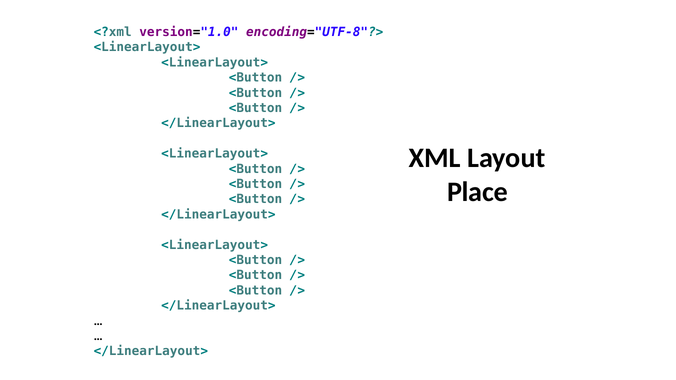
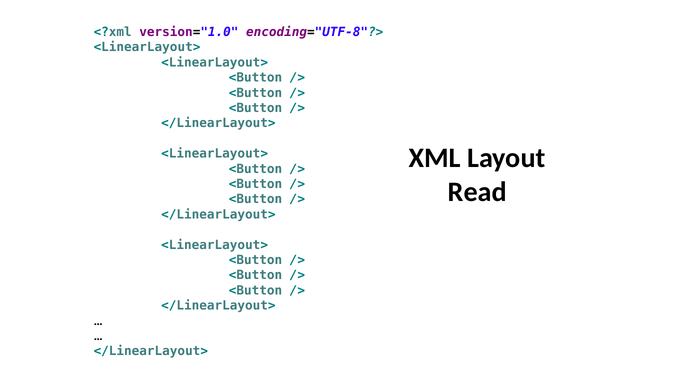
Place: Place -> Read
